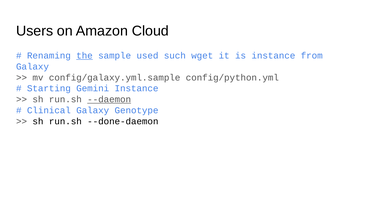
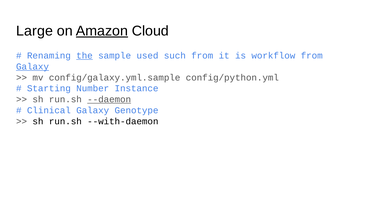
Users: Users -> Large
Amazon underline: none -> present
such wget: wget -> from
is instance: instance -> workflow
Galaxy at (32, 67) underline: none -> present
Gemini: Gemini -> Number
--done-daemon: --done-daemon -> --with-daemon
